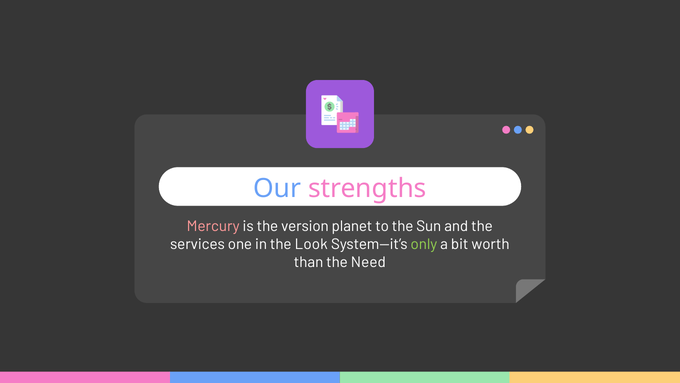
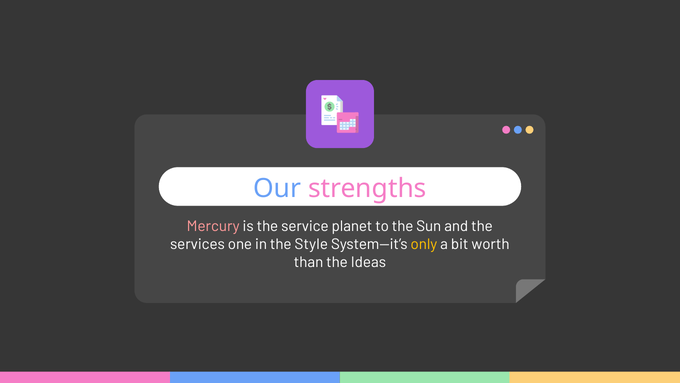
version: version -> service
Look: Look -> Style
only colour: light green -> yellow
Need: Need -> Ideas
